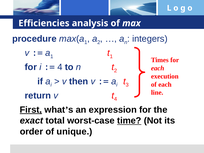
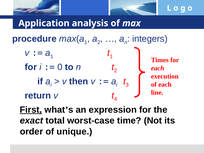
Efficiencies: Efficiencies -> Application
4 at (60, 67): 4 -> 0
time underline: present -> none
